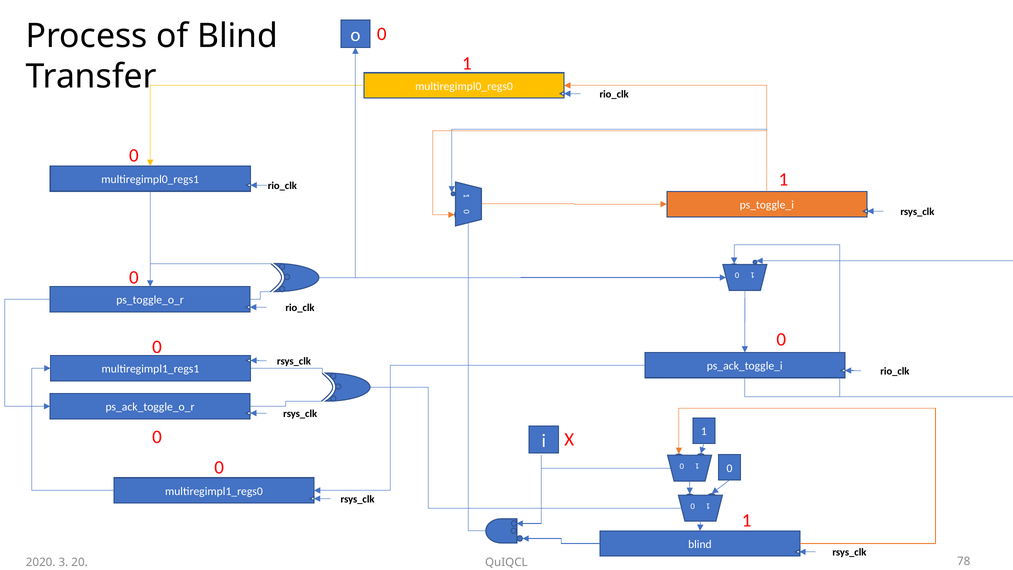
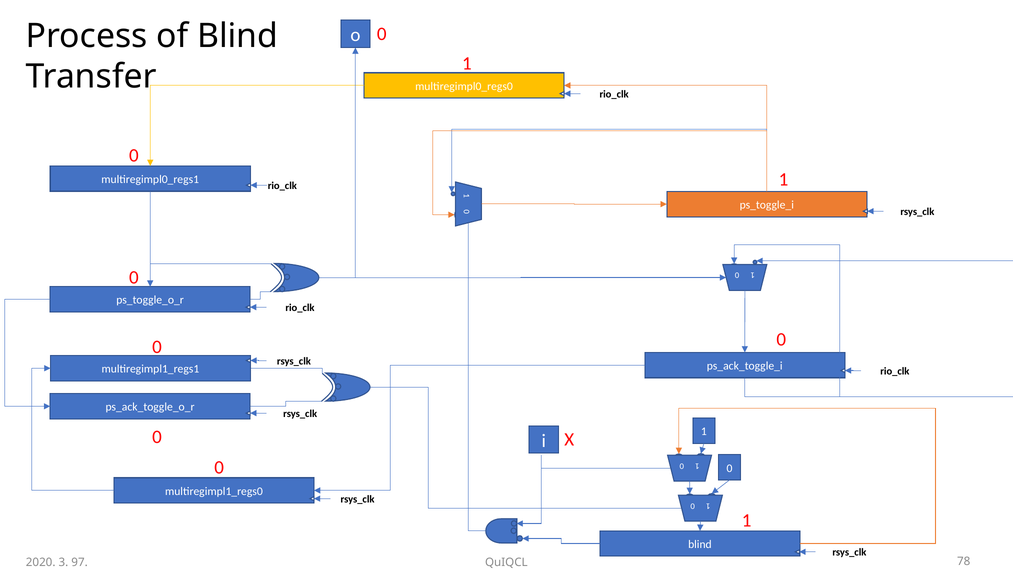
20: 20 -> 97
